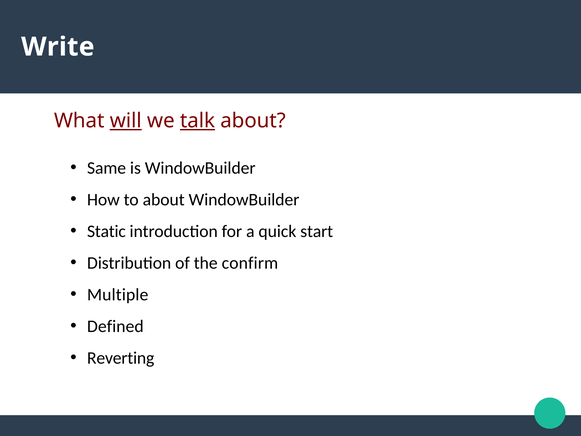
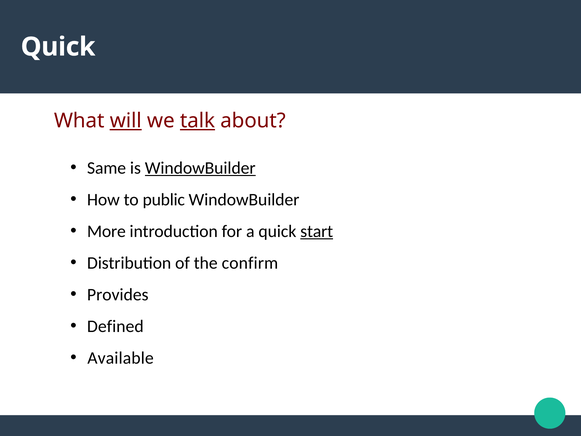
Write at (58, 47): Write -> Quick
WindowBuilder at (200, 168) underline: none -> present
to about: about -> public
Static: Static -> More
start underline: none -> present
Multiple: Multiple -> Provides
Reverting: Reverting -> Available
